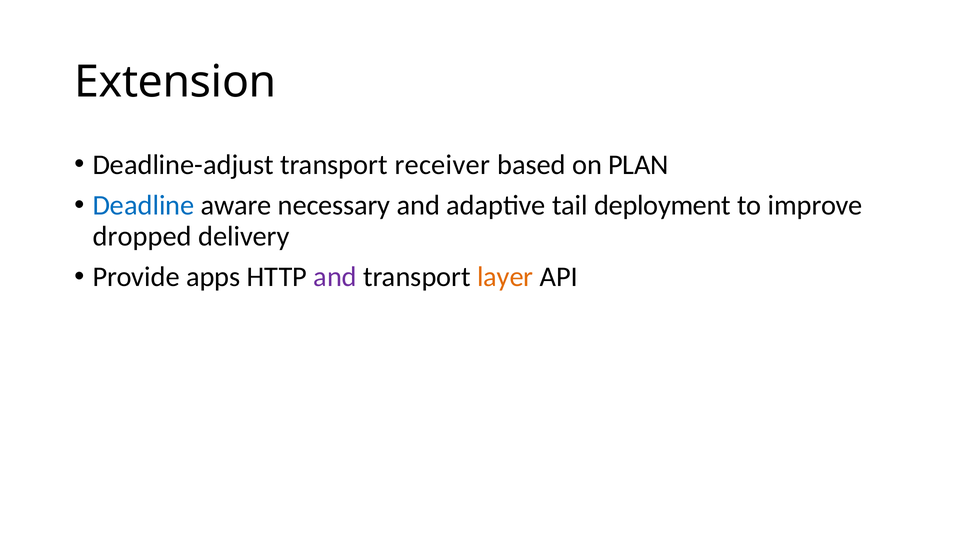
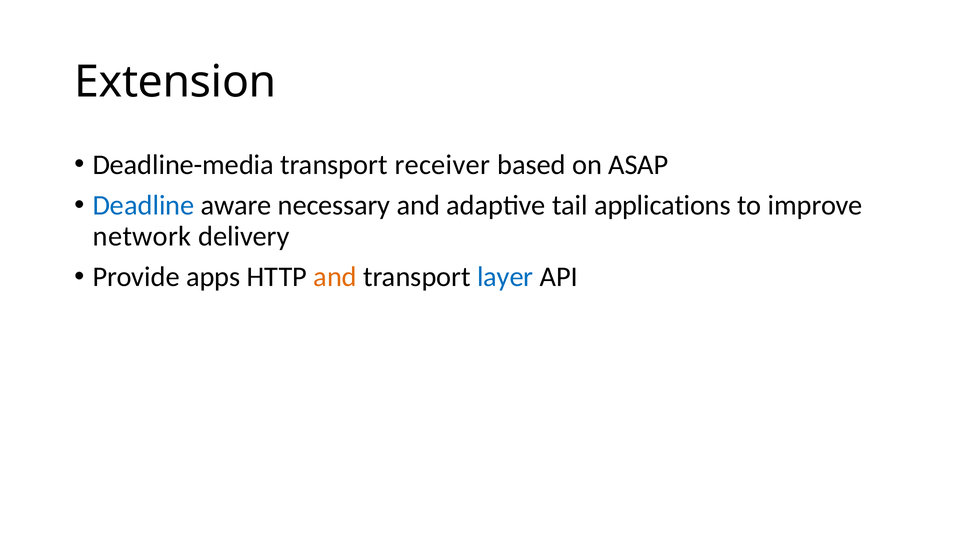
Deadline-adjust: Deadline-adjust -> Deadline-media
PLAN: PLAN -> ASAP
deployment: deployment -> applications
dropped: dropped -> network
and at (335, 277) colour: purple -> orange
layer colour: orange -> blue
